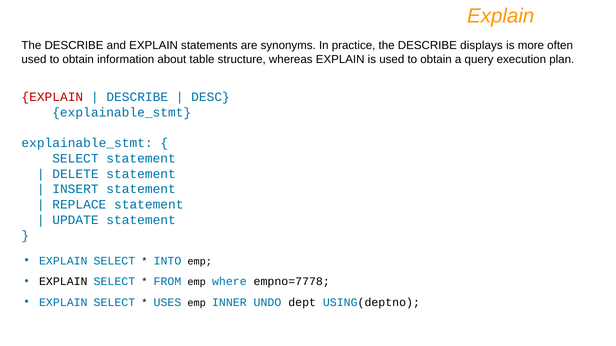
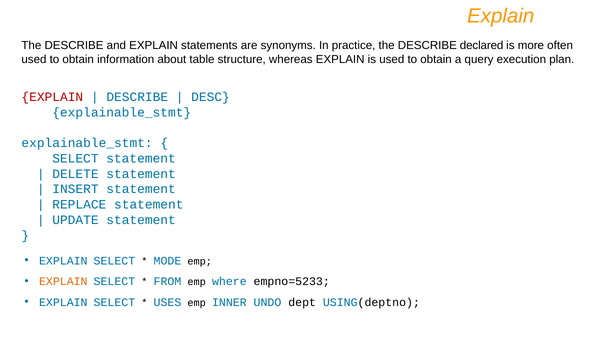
displays: displays -> declared
INTO: INTO -> MODE
EXPLAIN at (63, 282) colour: black -> orange
empno=7778: empno=7778 -> empno=5233
